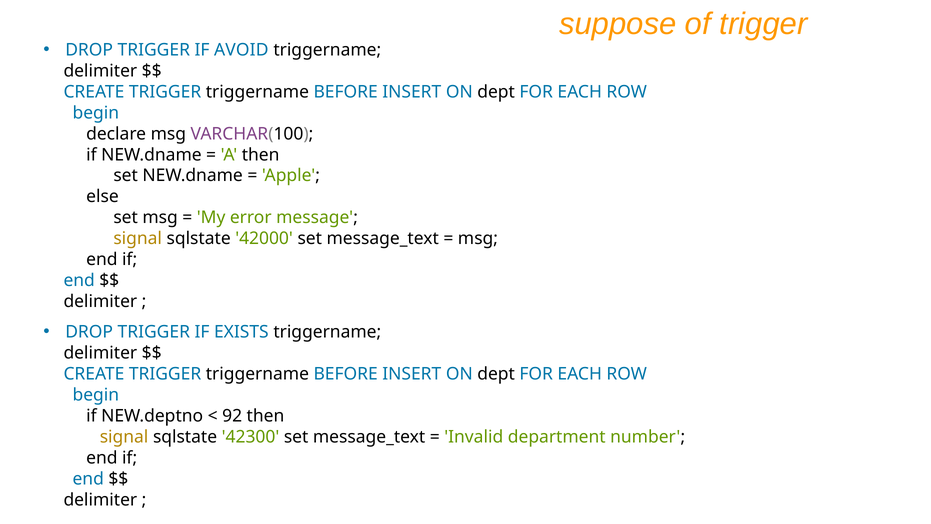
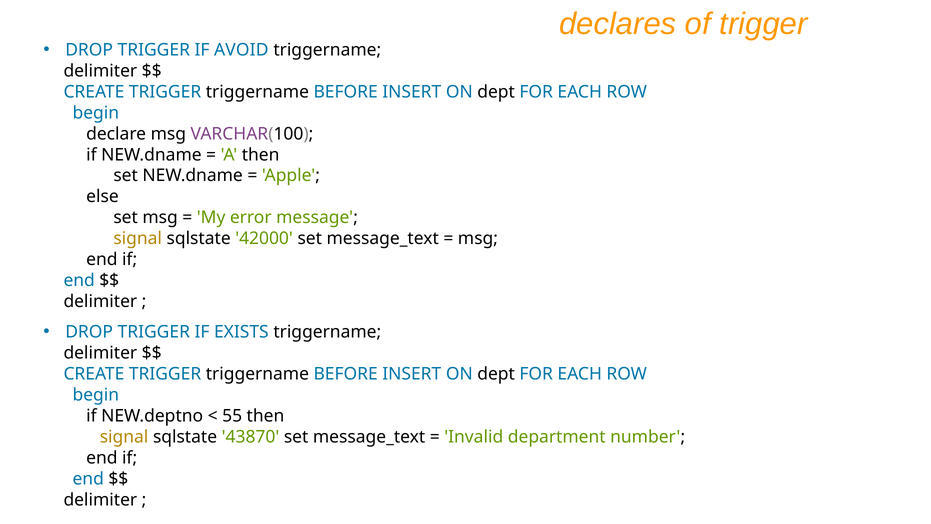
suppose: suppose -> declares
92: 92 -> 55
42300: 42300 -> 43870
